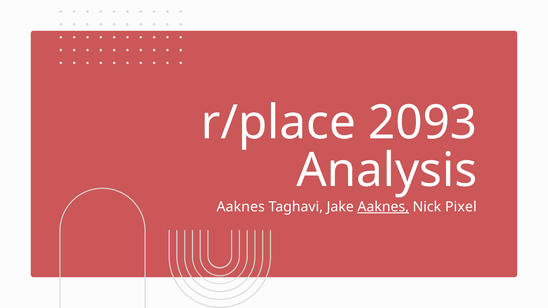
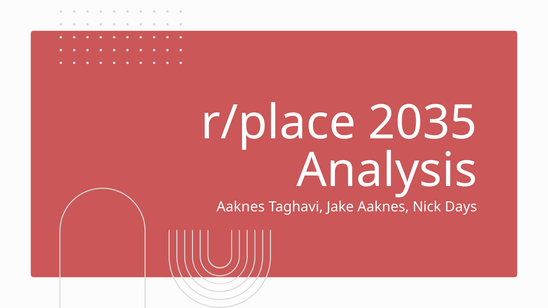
2093: 2093 -> 2035
Aaknes at (383, 207) underline: present -> none
Pixel: Pixel -> Days
